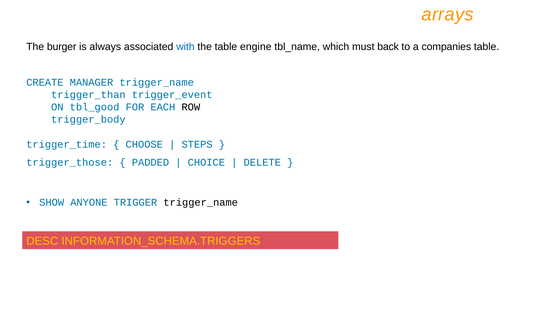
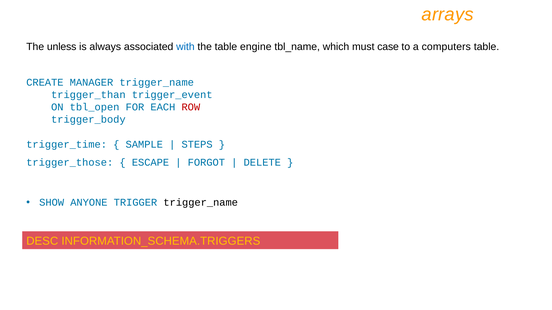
burger: burger -> unless
back: back -> case
companies: companies -> computers
tbl_good: tbl_good -> tbl_open
ROW colour: black -> red
CHOOSE: CHOOSE -> SAMPLE
PADDED: PADDED -> ESCAPE
CHOICE: CHOICE -> FORGOT
